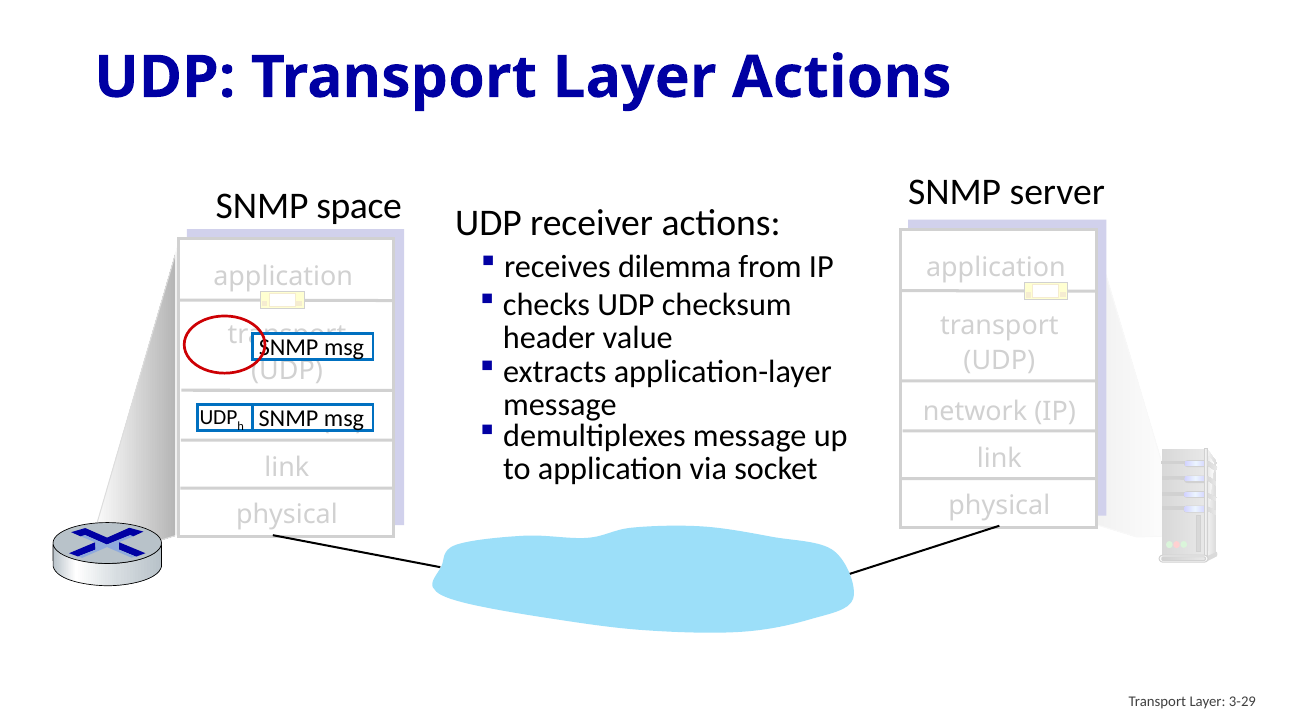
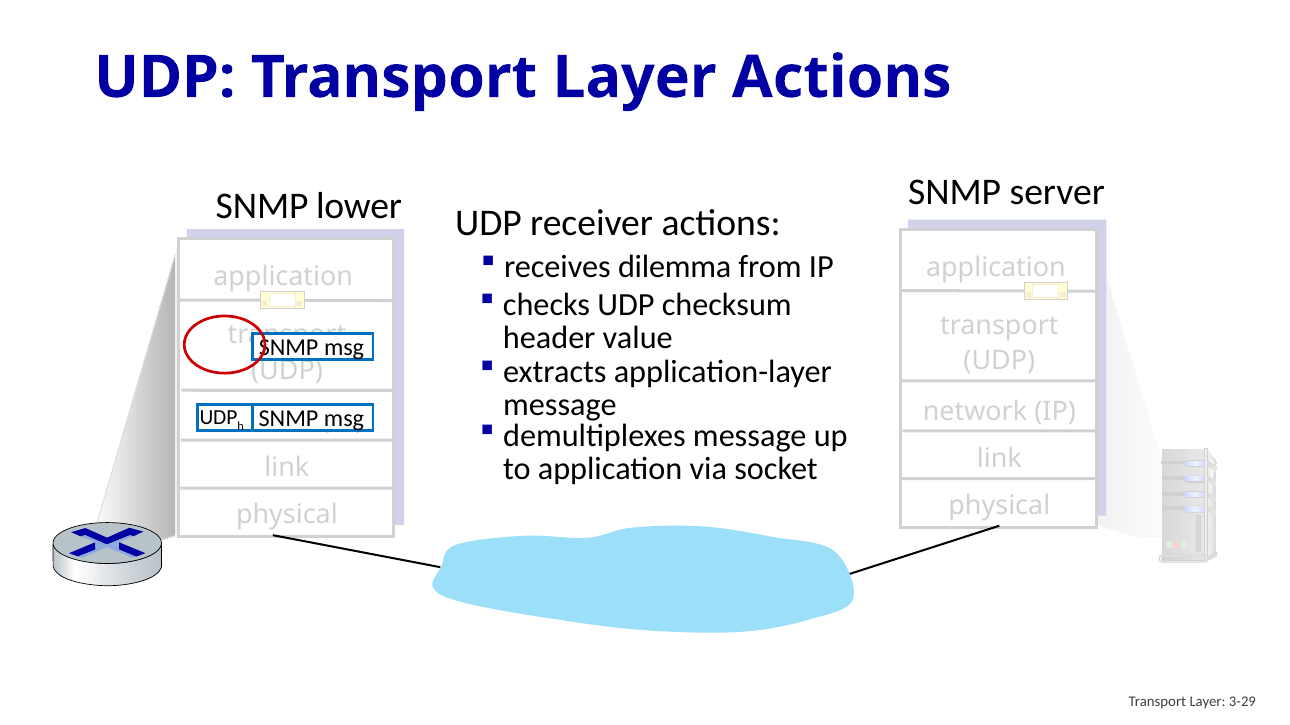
space: space -> lower
